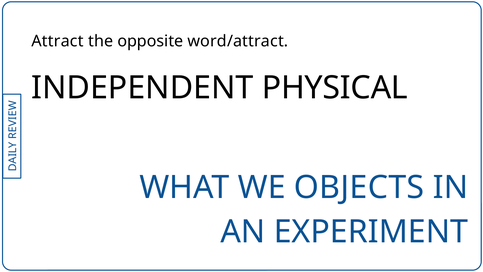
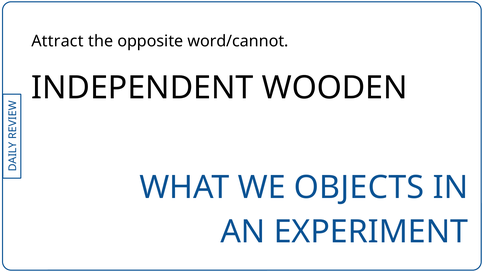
word/attract: word/attract -> word/cannot
PHYSICAL: PHYSICAL -> WOODEN
